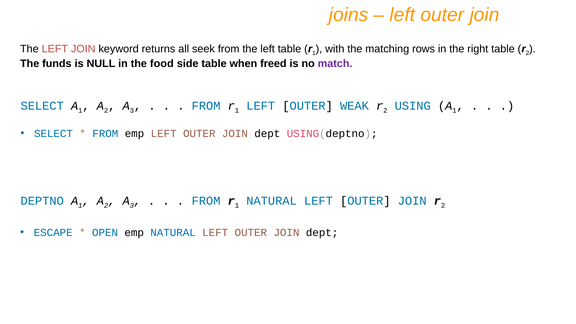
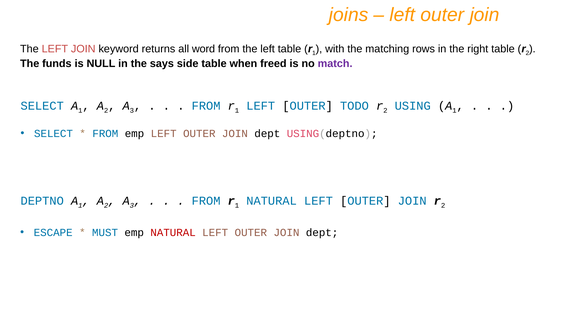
seek: seek -> word
food: food -> says
WEAK: WEAK -> TODO
OPEN: OPEN -> MUST
NATURAL at (173, 233) colour: blue -> red
